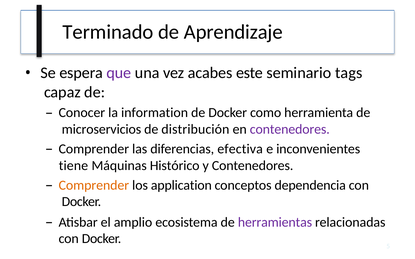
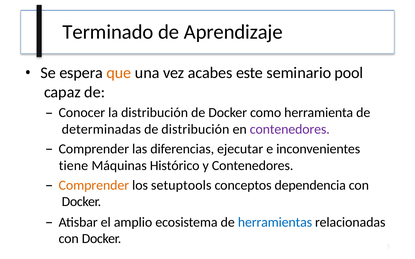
que colour: purple -> orange
tags: tags -> pool
la information: information -> distribución
microservicios: microservicios -> determinadas
efectiva: efectiva -> ejecutar
application: application -> setuptools
herramientas colour: purple -> blue
